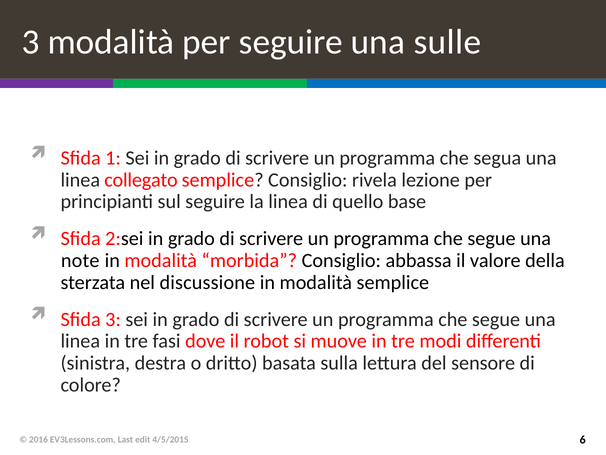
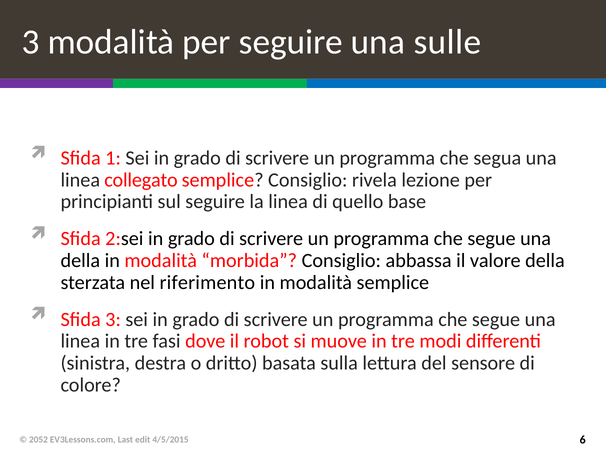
note at (80, 260): note -> della
discussione: discussione -> riferimento
2016: 2016 -> 2052
